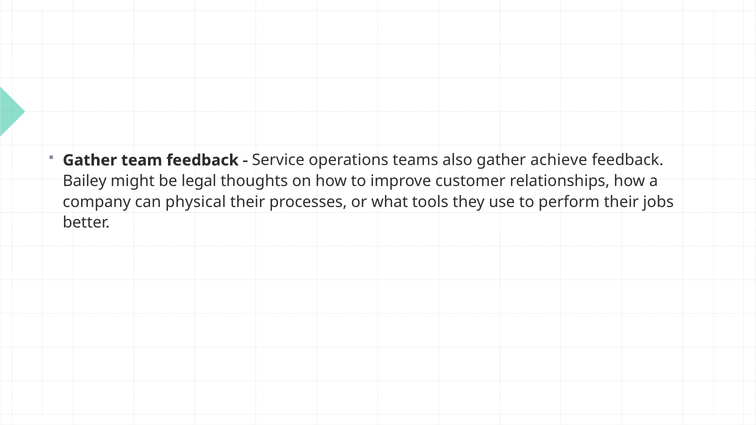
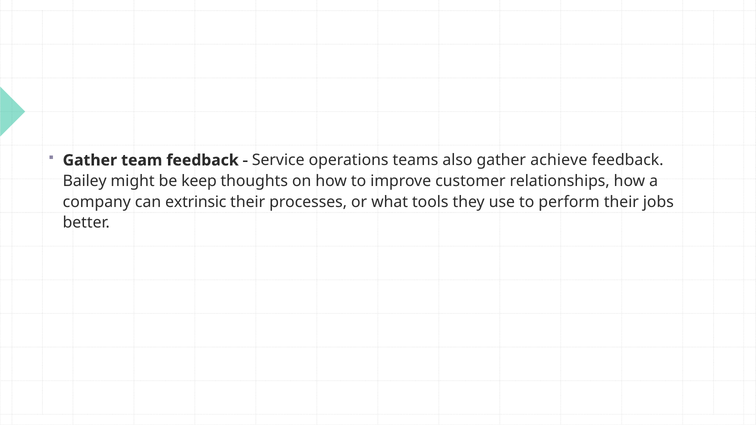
legal: legal -> keep
physical: physical -> extrinsic
